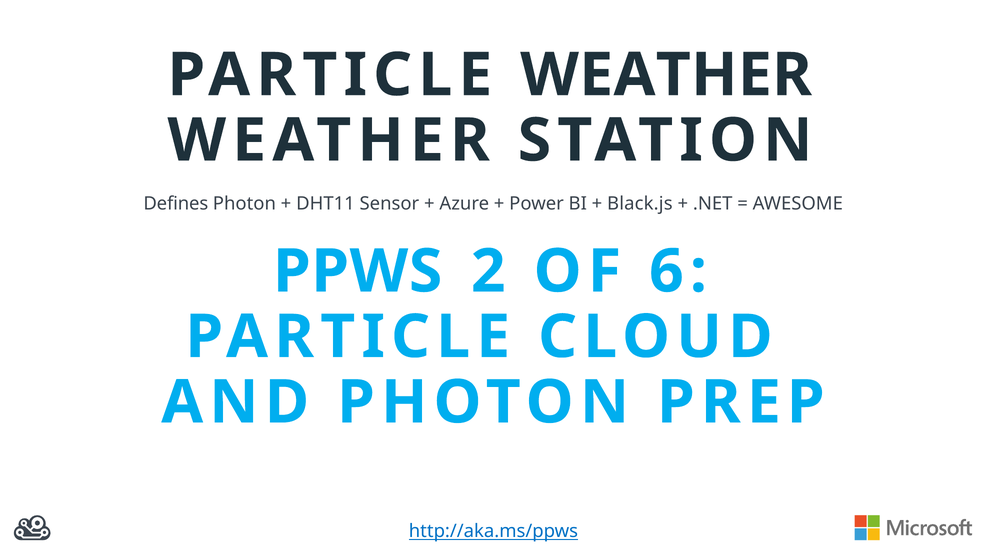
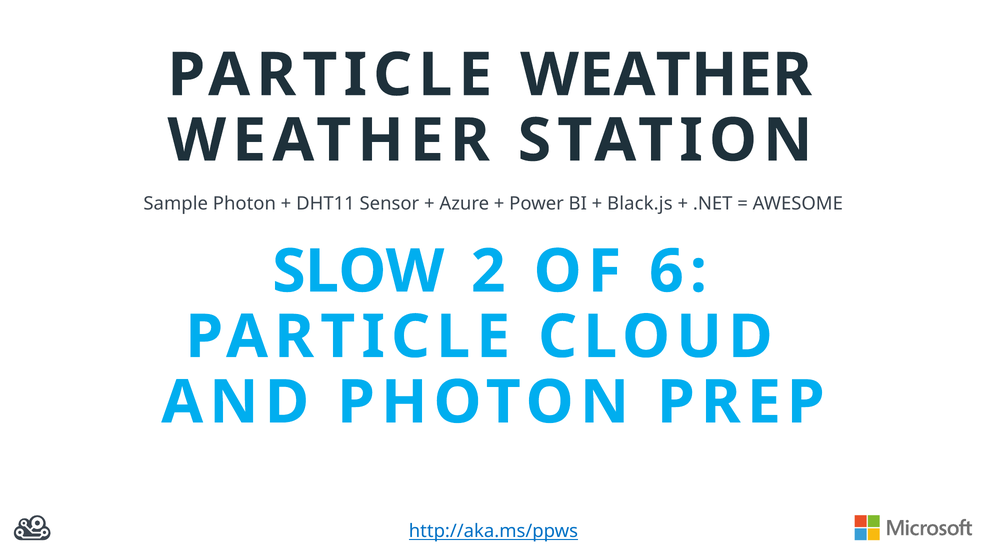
Defines: Defines -> Sample
PPWS: PPWS -> SLOW
